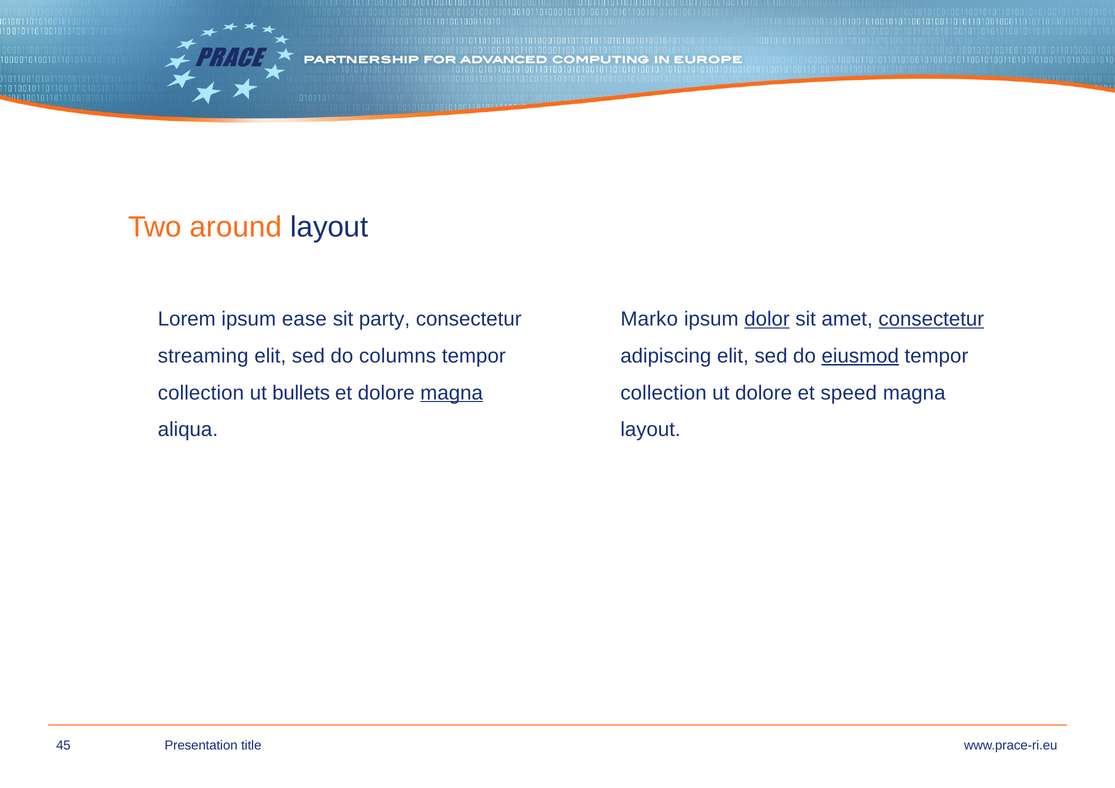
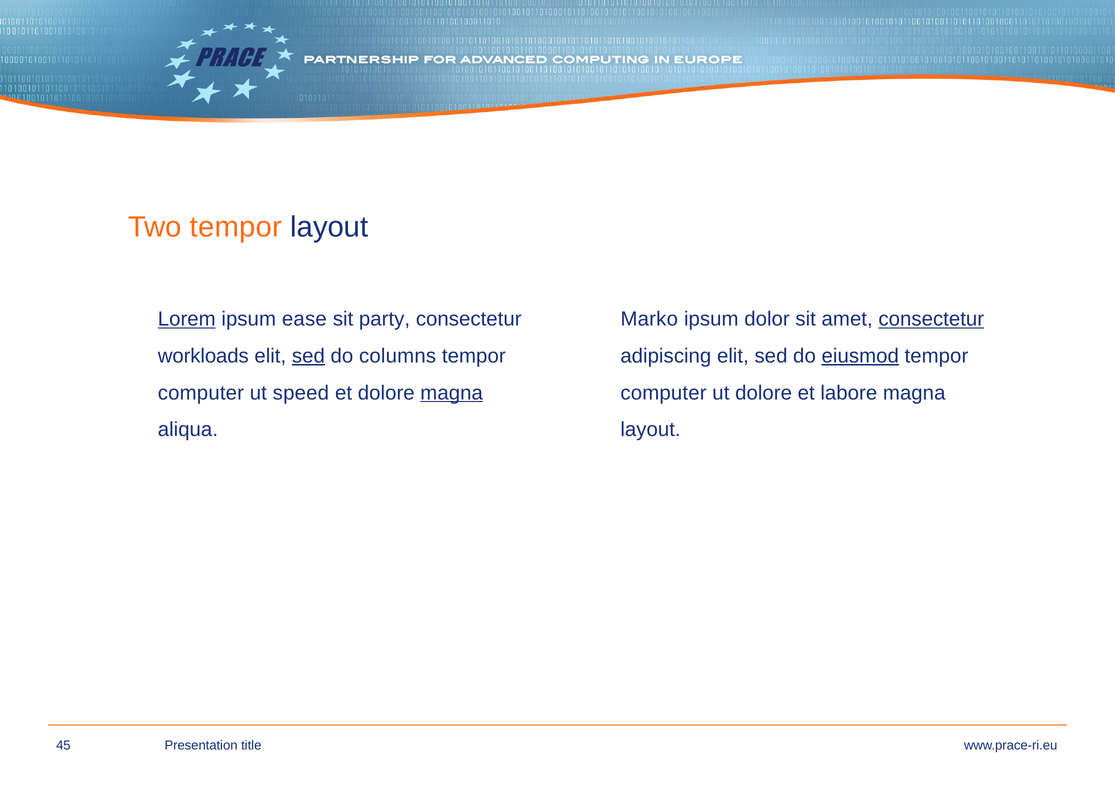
Two around: around -> tempor
Lorem underline: none -> present
dolor underline: present -> none
streaming: streaming -> workloads
sed at (308, 356) underline: none -> present
collection at (201, 393): collection -> computer
bullets: bullets -> speed
collection at (664, 393): collection -> computer
speed: speed -> labore
